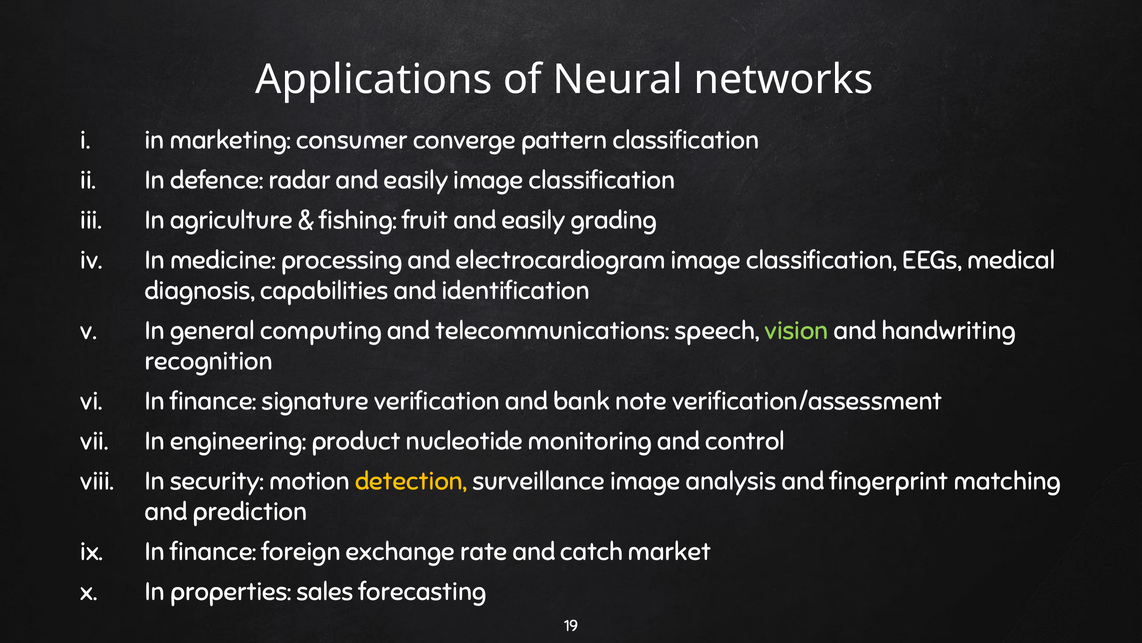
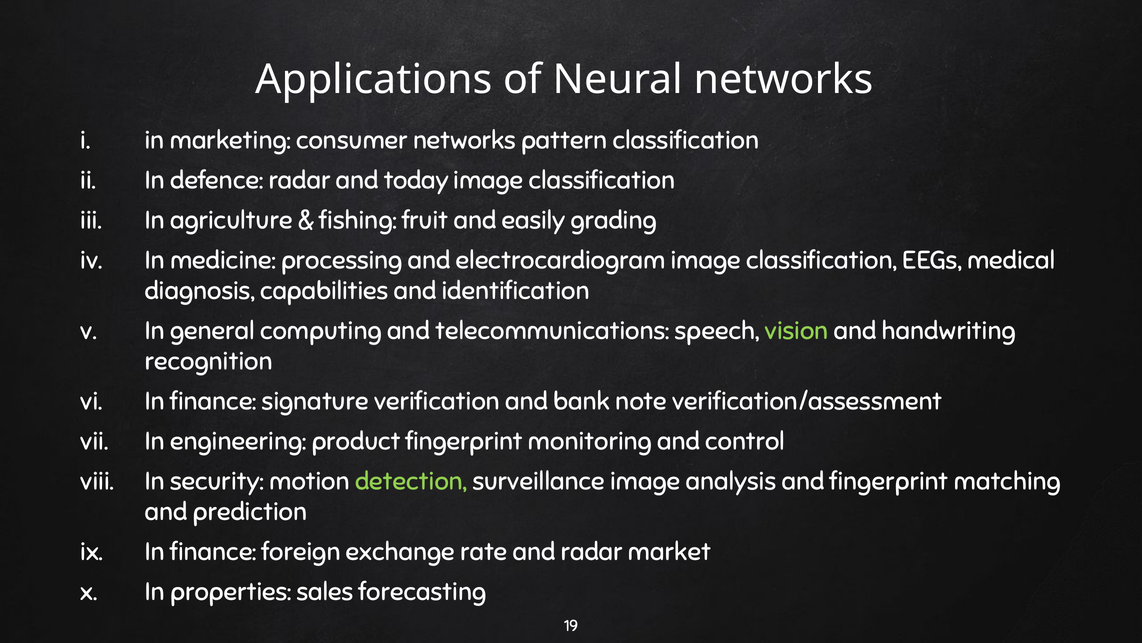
consumer converge: converge -> networks
radar and easily: easily -> today
product nucleotide: nucleotide -> fingerprint
detection colour: yellow -> light green
and catch: catch -> radar
